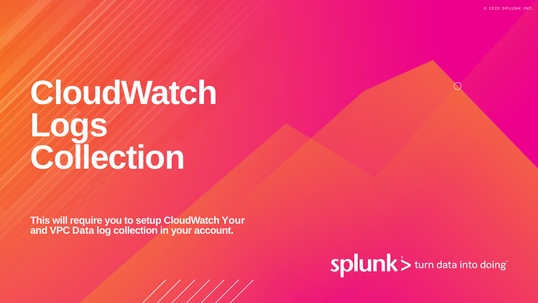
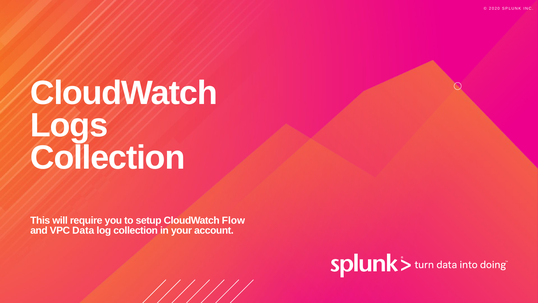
CloudWatch Your: Your -> Flow
